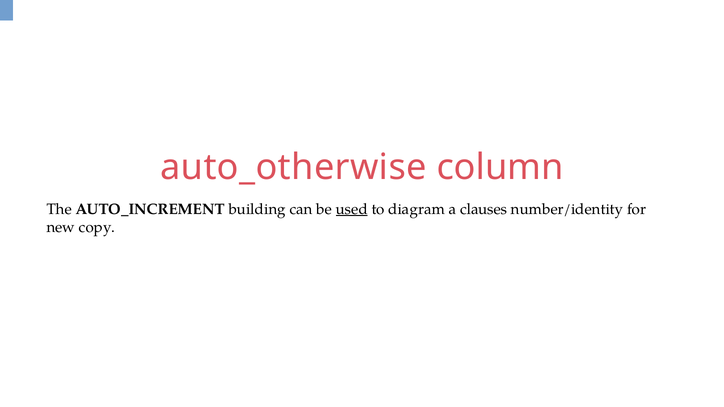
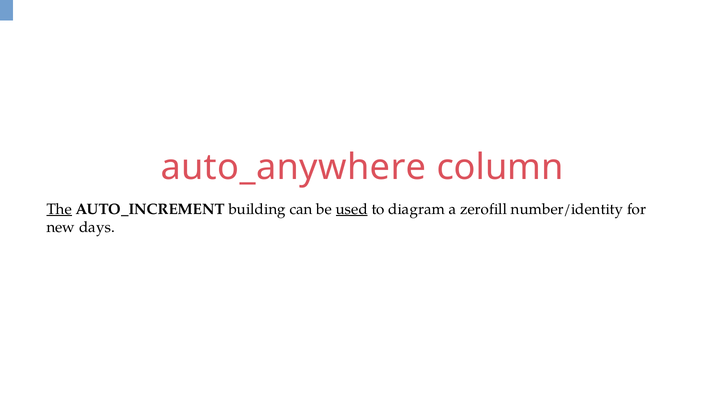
auto_otherwise: auto_otherwise -> auto_anywhere
The underline: none -> present
clauses: clauses -> zerofill
copy: copy -> days
